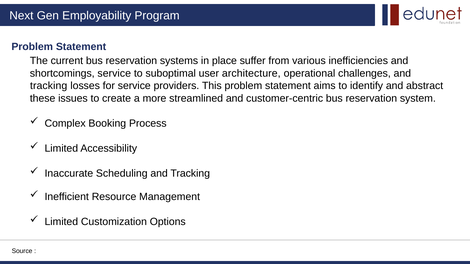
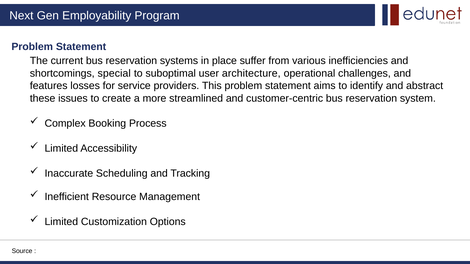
shortcomings service: service -> special
tracking at (49, 86): tracking -> features
